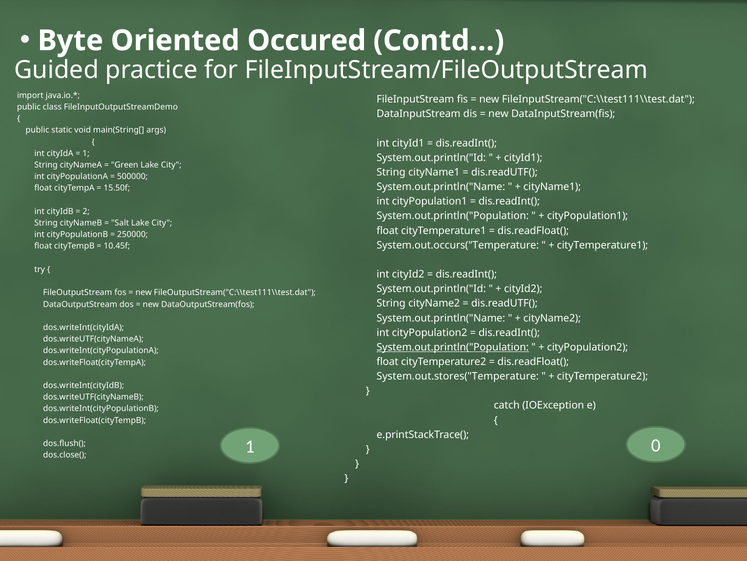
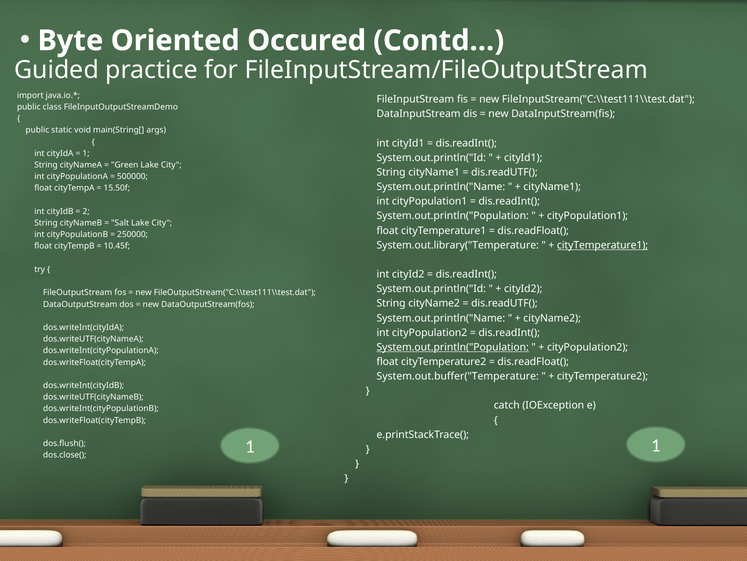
System.out.occurs("Temperature: System.out.occurs("Temperature -> System.out.library("Temperature
cityTemperature1 at (603, 245) underline: none -> present
System.out.stores("Temperature: System.out.stores("Temperature -> System.out.buffer("Temperature
1 0: 0 -> 1
